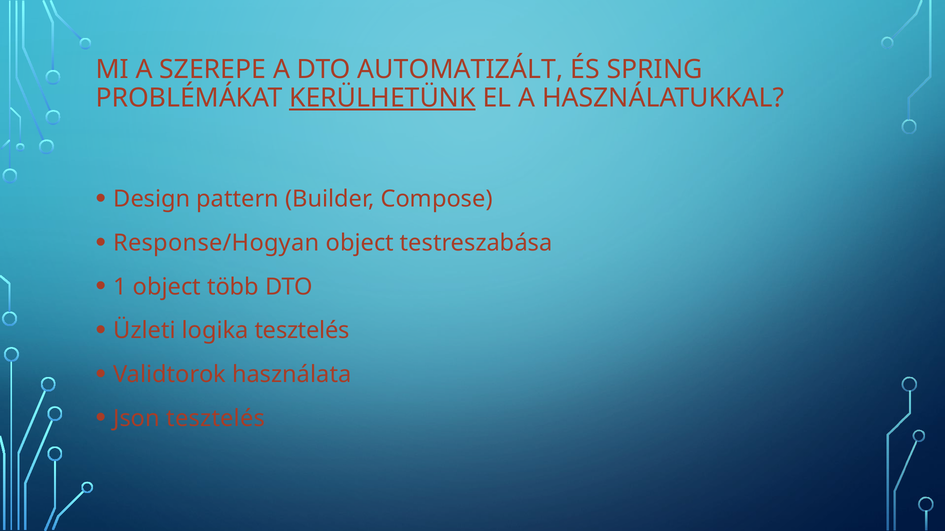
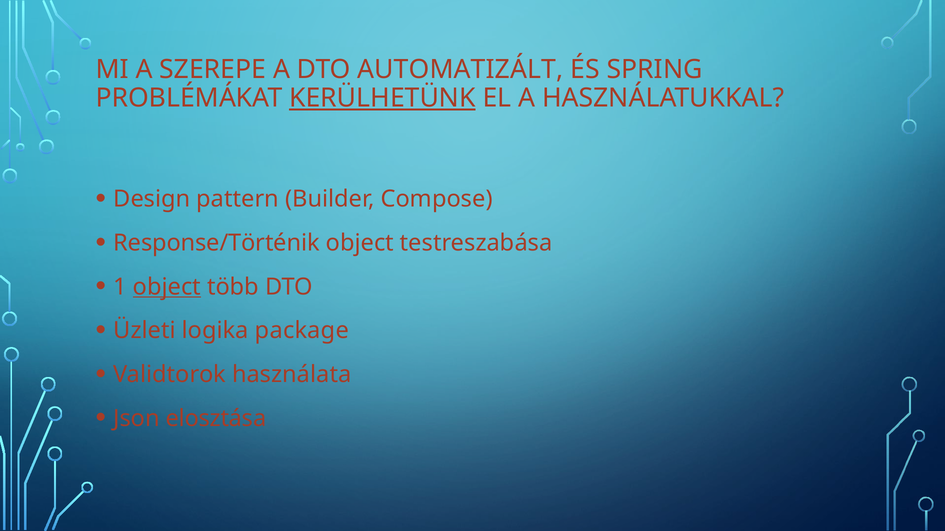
Response/Hogyan: Response/Hogyan -> Response/Történik
object at (167, 287) underline: none -> present
logika tesztelés: tesztelés -> package
Json tesztelés: tesztelés -> elosztása
